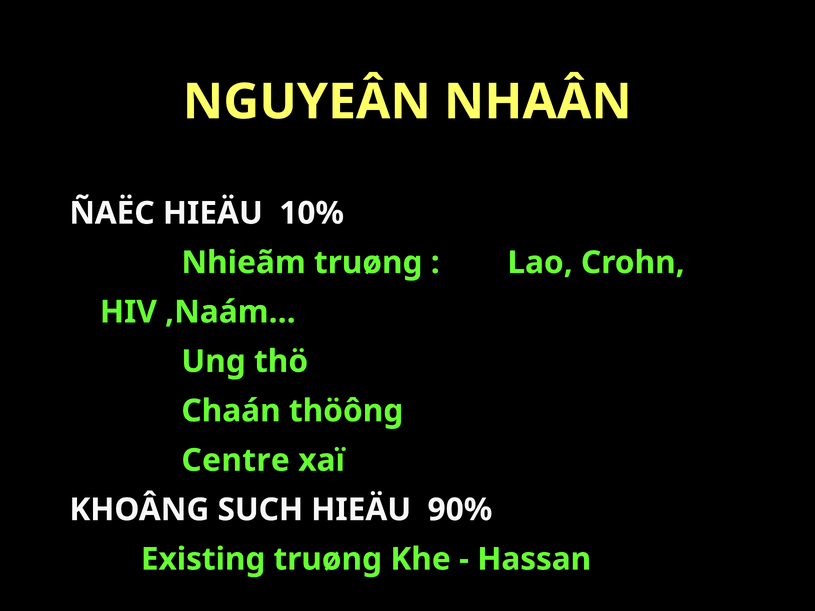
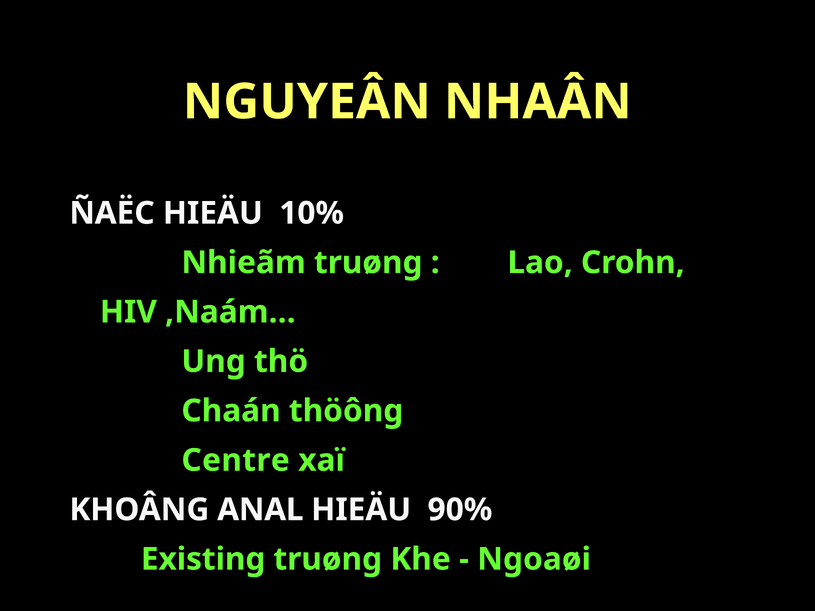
SUCH: SUCH -> ANAL
Hassan: Hassan -> Ngoaøi
